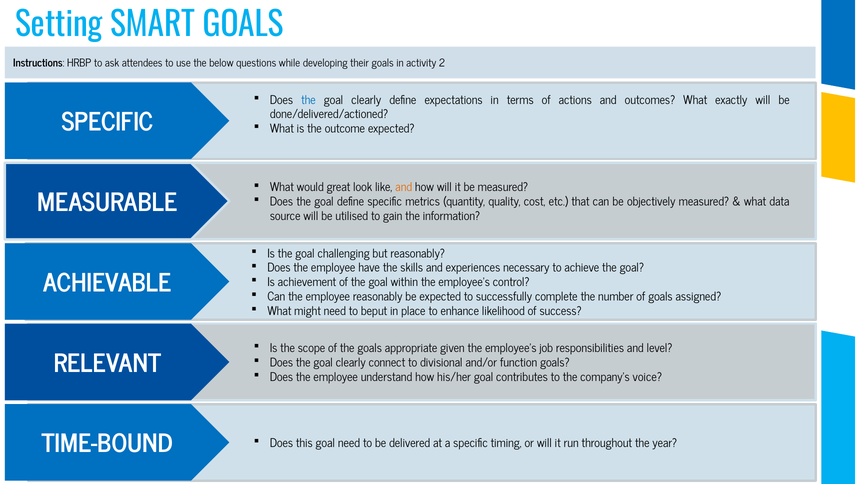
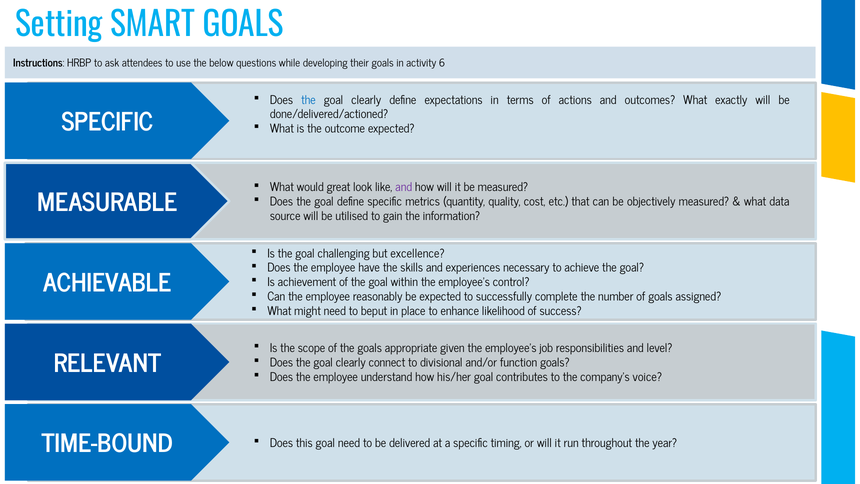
2: 2 -> 6
and at (404, 187) colour: orange -> purple
but reasonably: reasonably -> excellence
